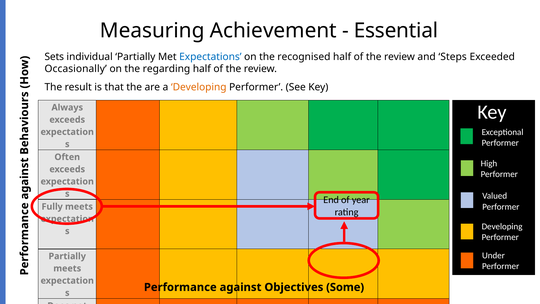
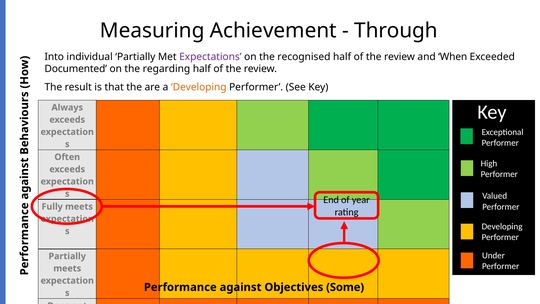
Essential: Essential -> Through
Sets: Sets -> Into
Expectations at (210, 57) colour: blue -> purple
Steps: Steps -> When
Occasionally: Occasionally -> Documented
